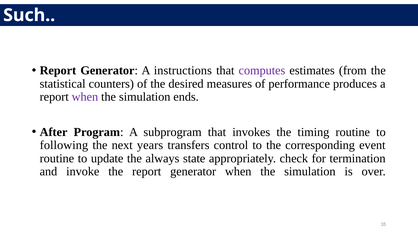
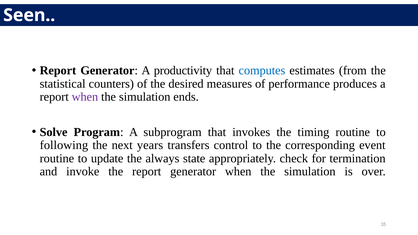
Such: Such -> Seen
instructions: instructions -> productivity
computes colour: purple -> blue
After: After -> Solve
